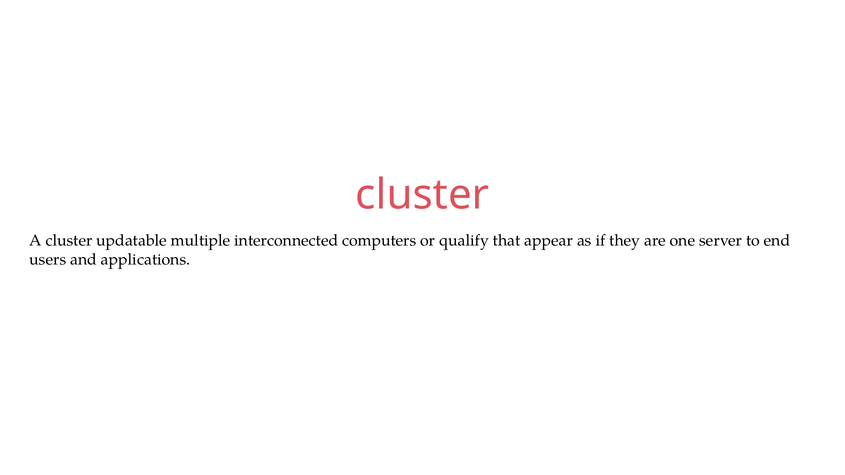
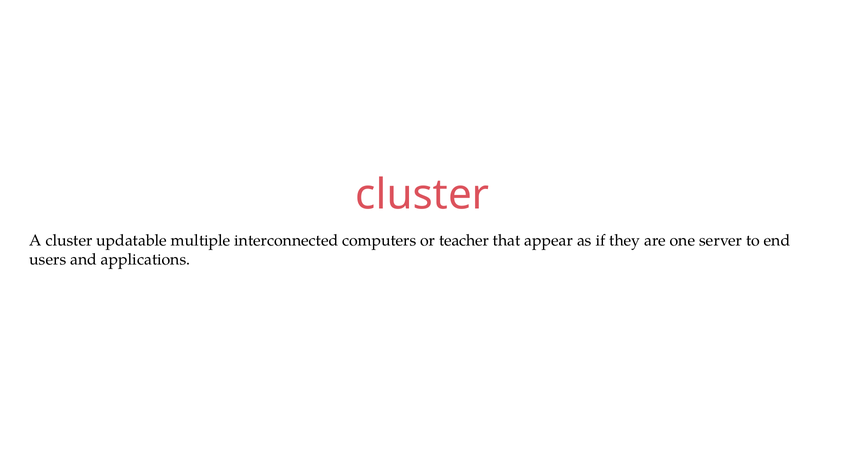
qualify: qualify -> teacher
